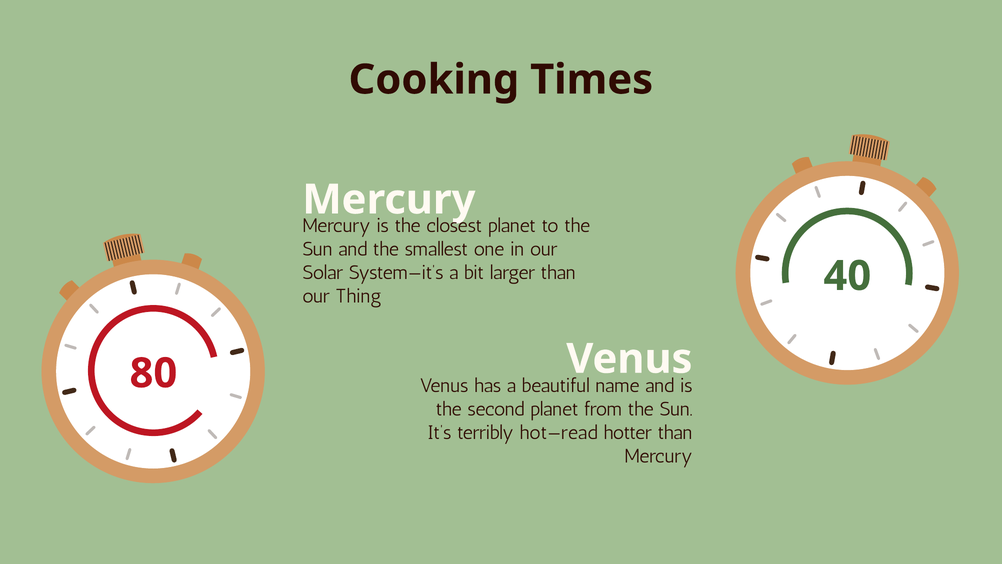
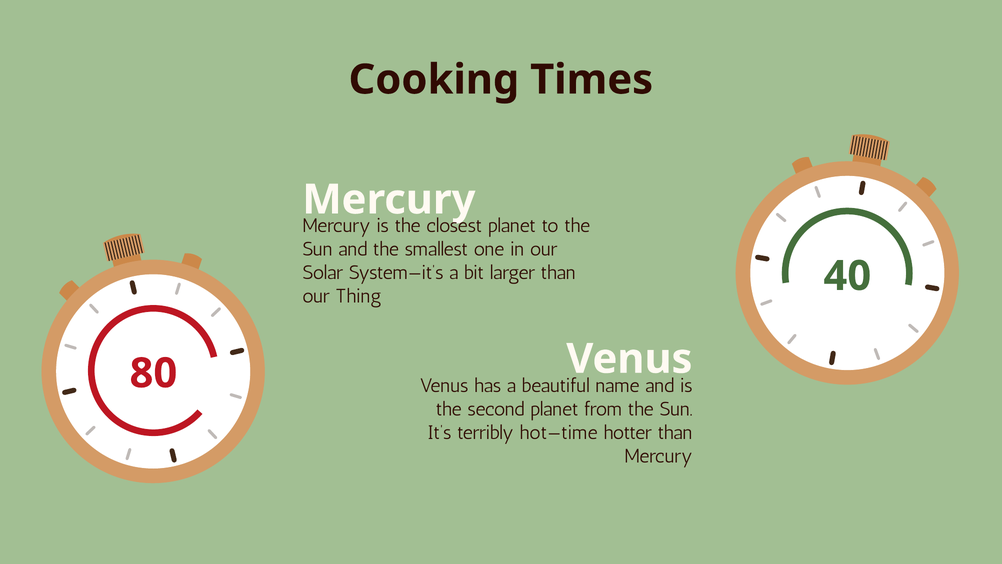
hot—read: hot—read -> hot—time
